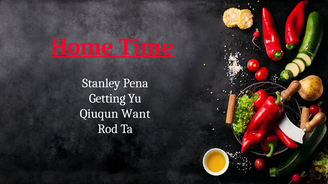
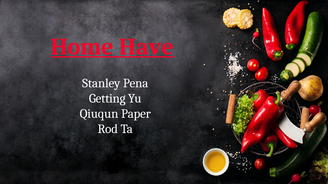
Time: Time -> Have
Want: Want -> Paper
